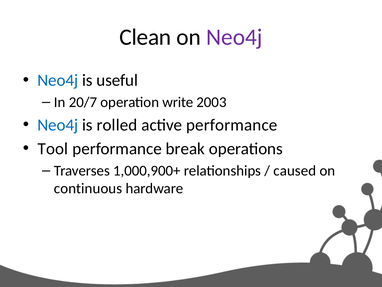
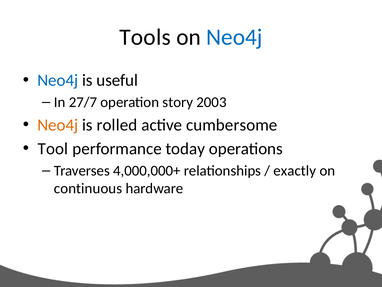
Clean: Clean -> Tools
Neo4j at (234, 37) colour: purple -> blue
20/7: 20/7 -> 27/7
write: write -> story
Neo4j at (58, 125) colour: blue -> orange
active performance: performance -> cumbersome
break: break -> today
1,000,900+: 1,000,900+ -> 4,000,000+
caused: caused -> exactly
